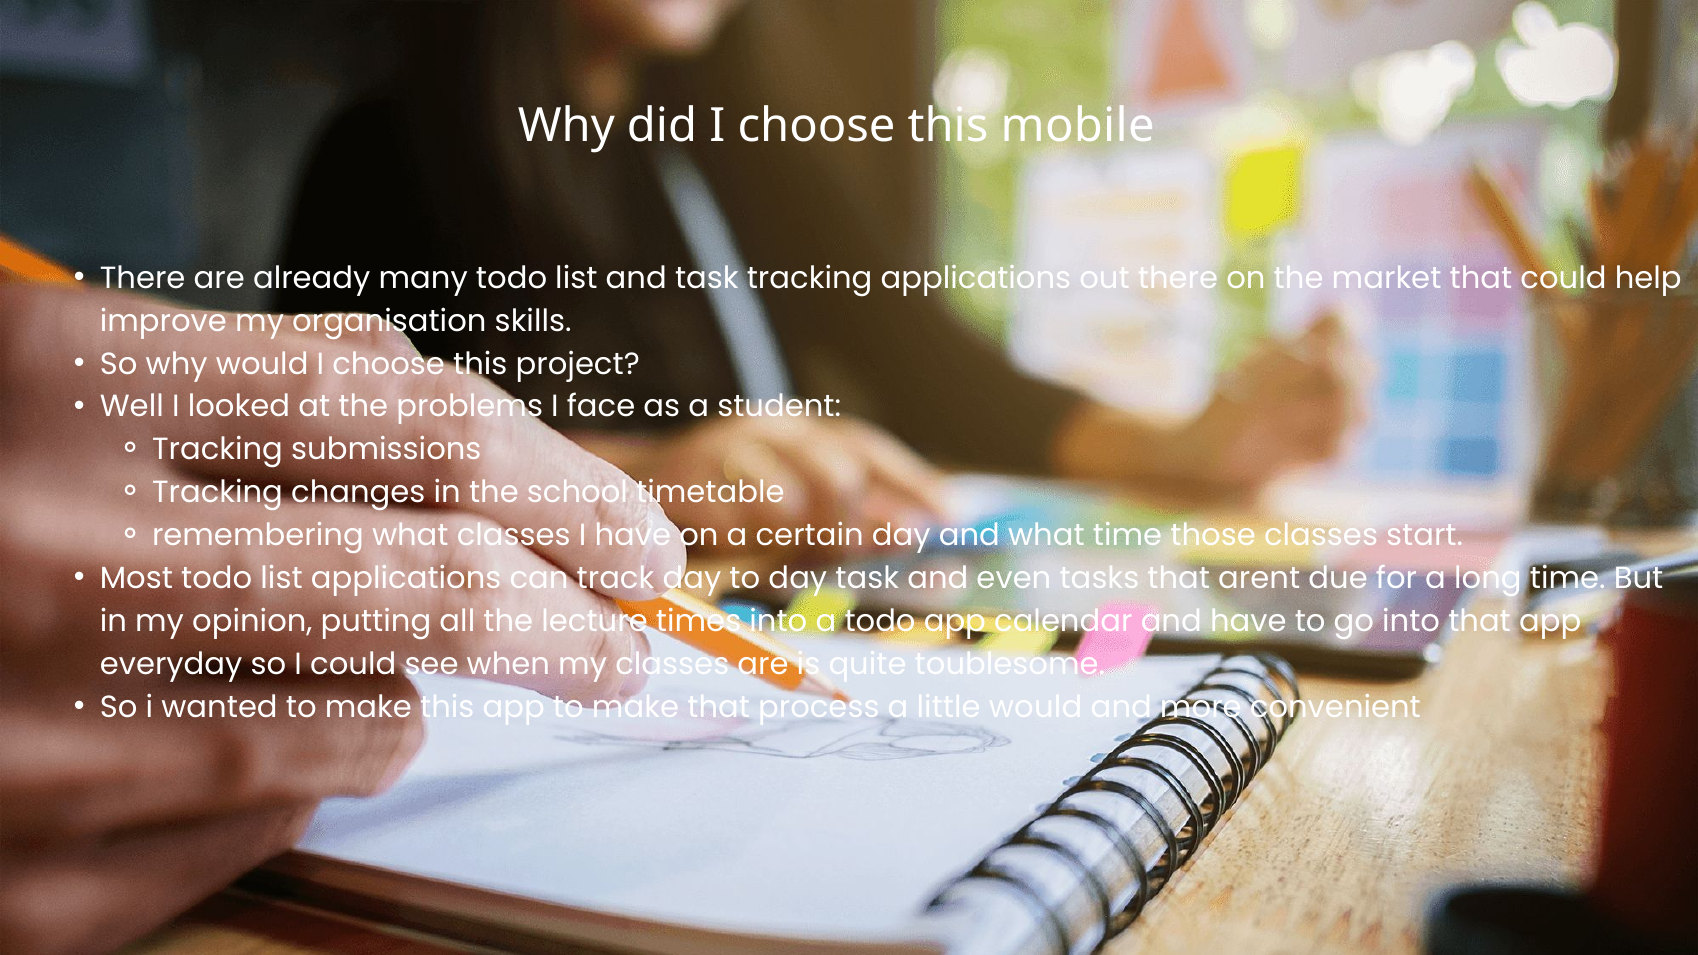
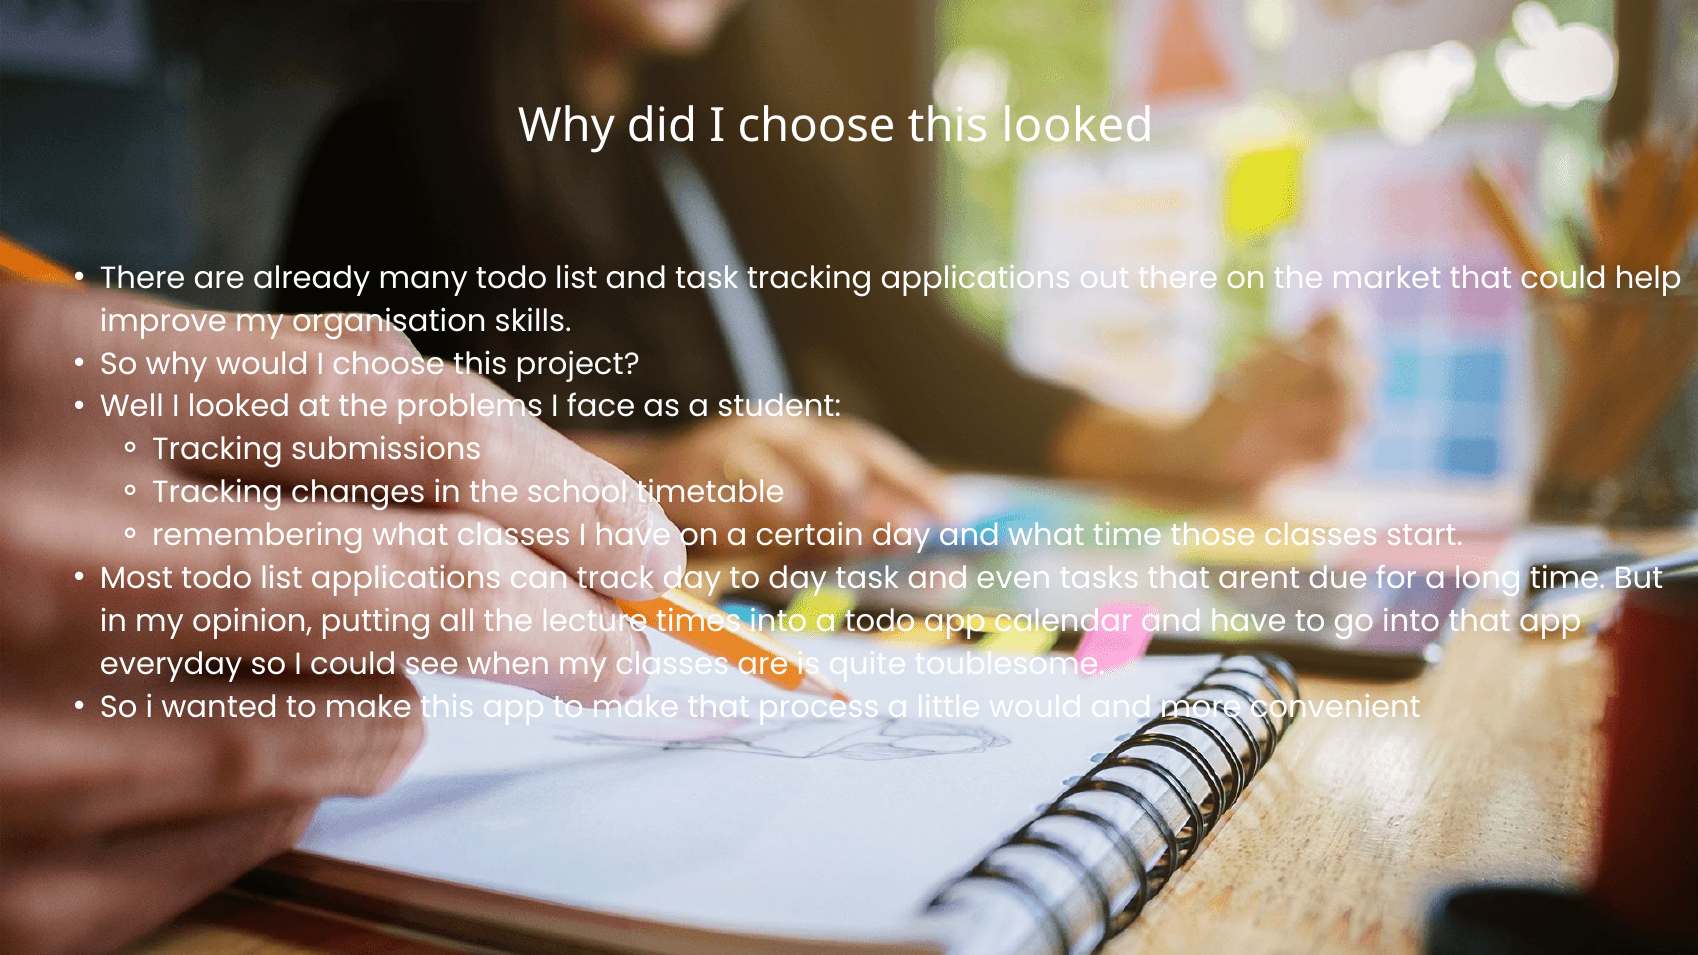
this mobile: mobile -> looked
